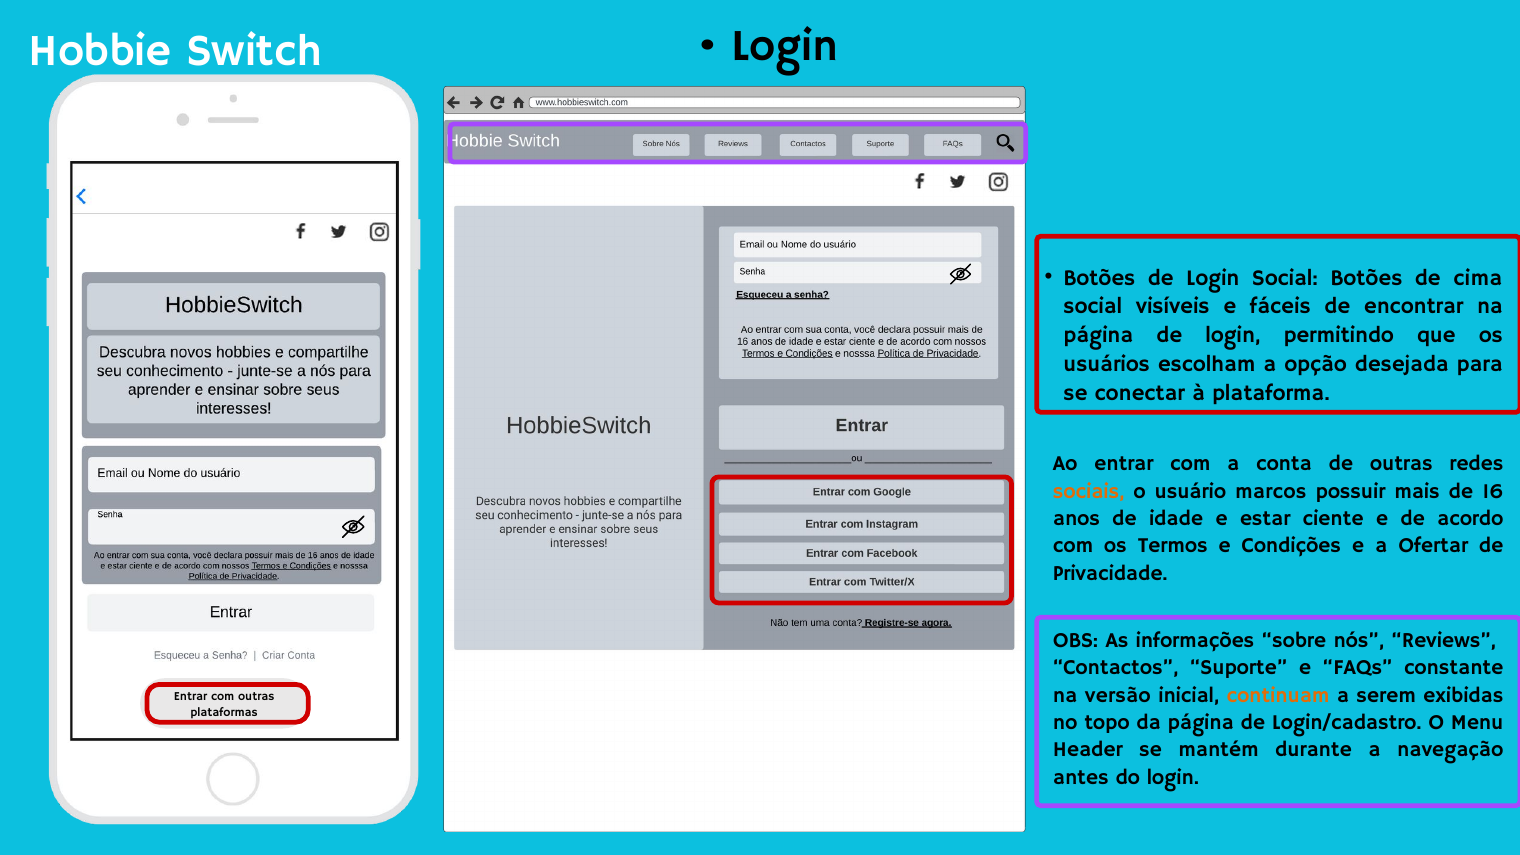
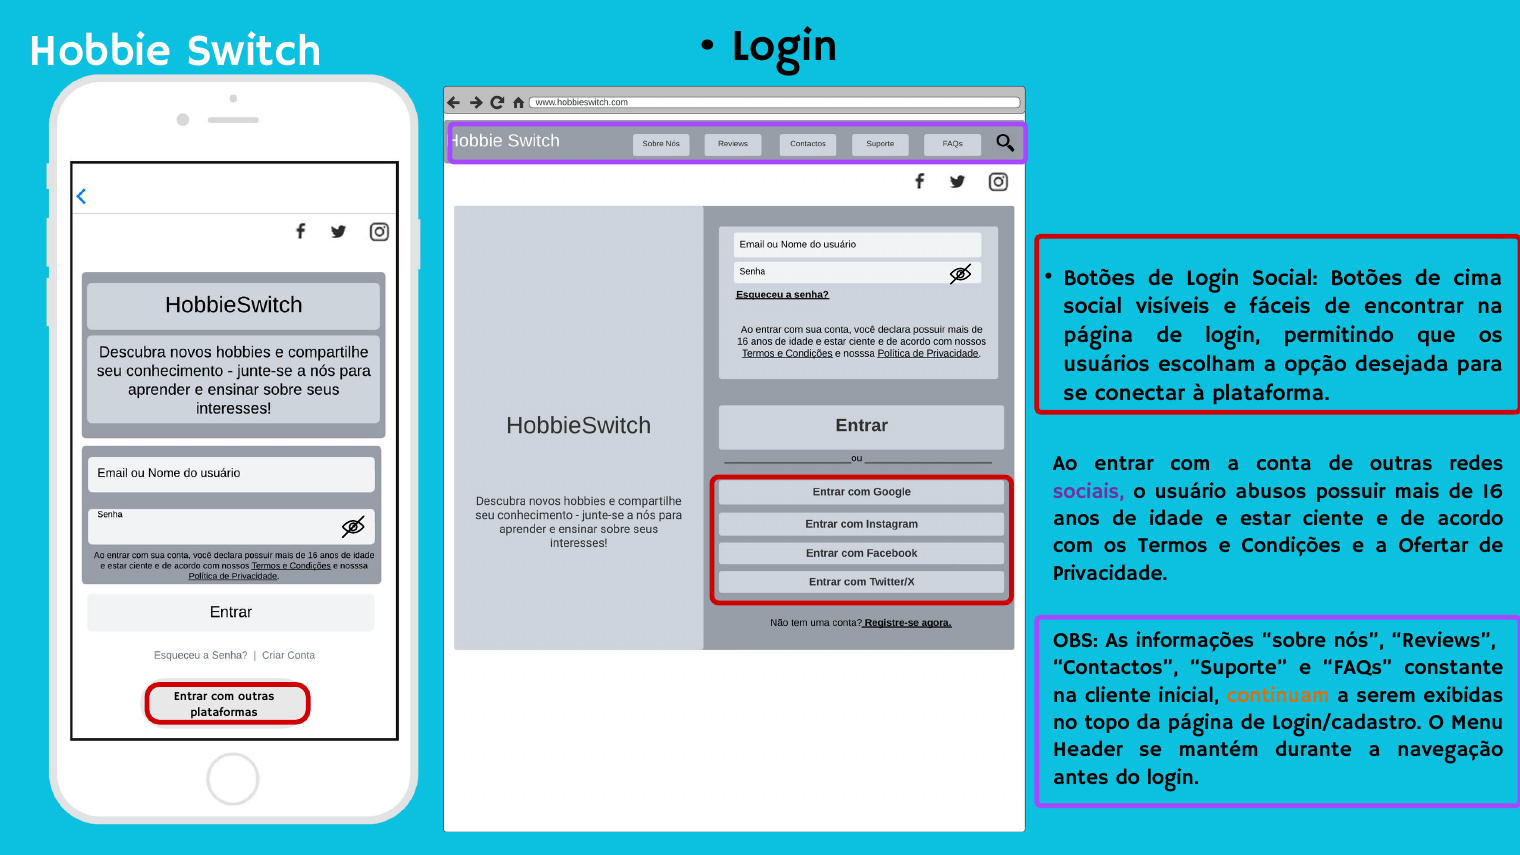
sociais colour: orange -> purple
marcos: marcos -> abusos
versão: versão -> cliente
